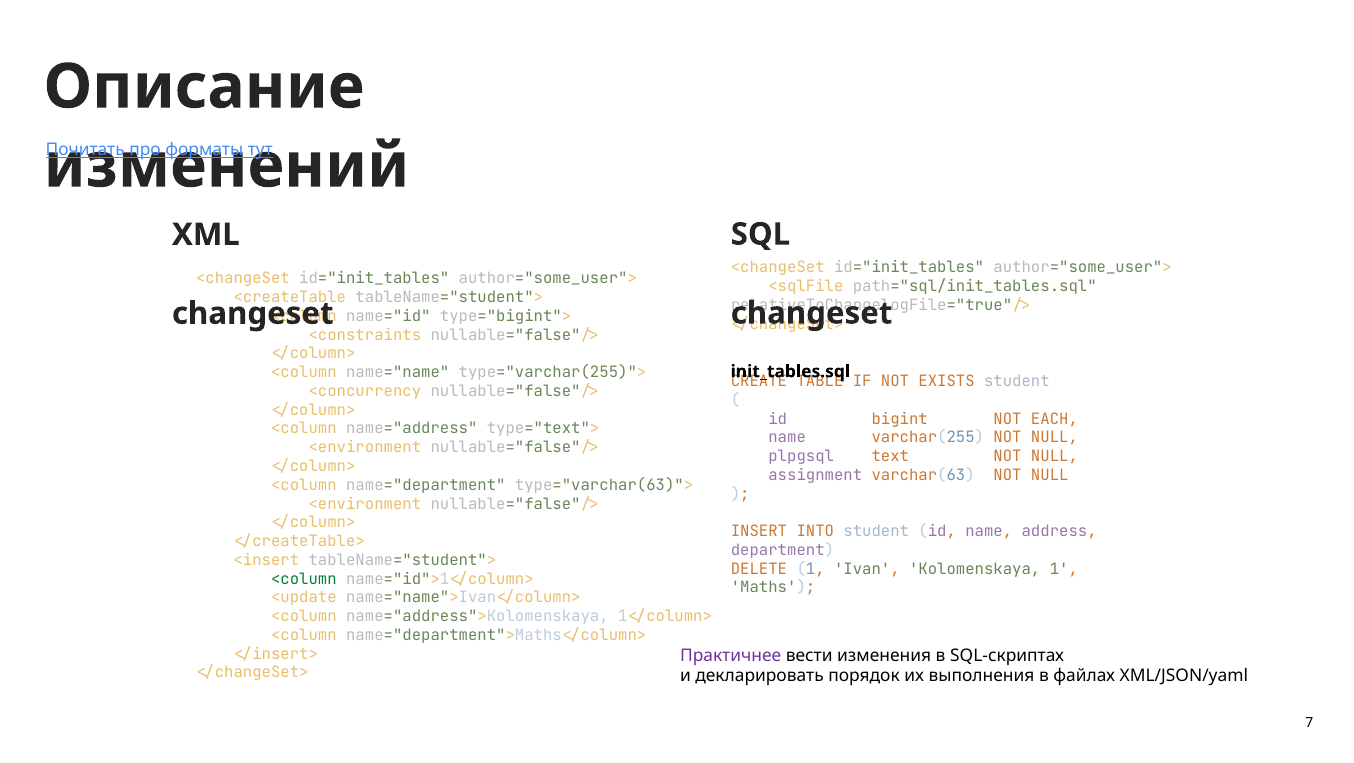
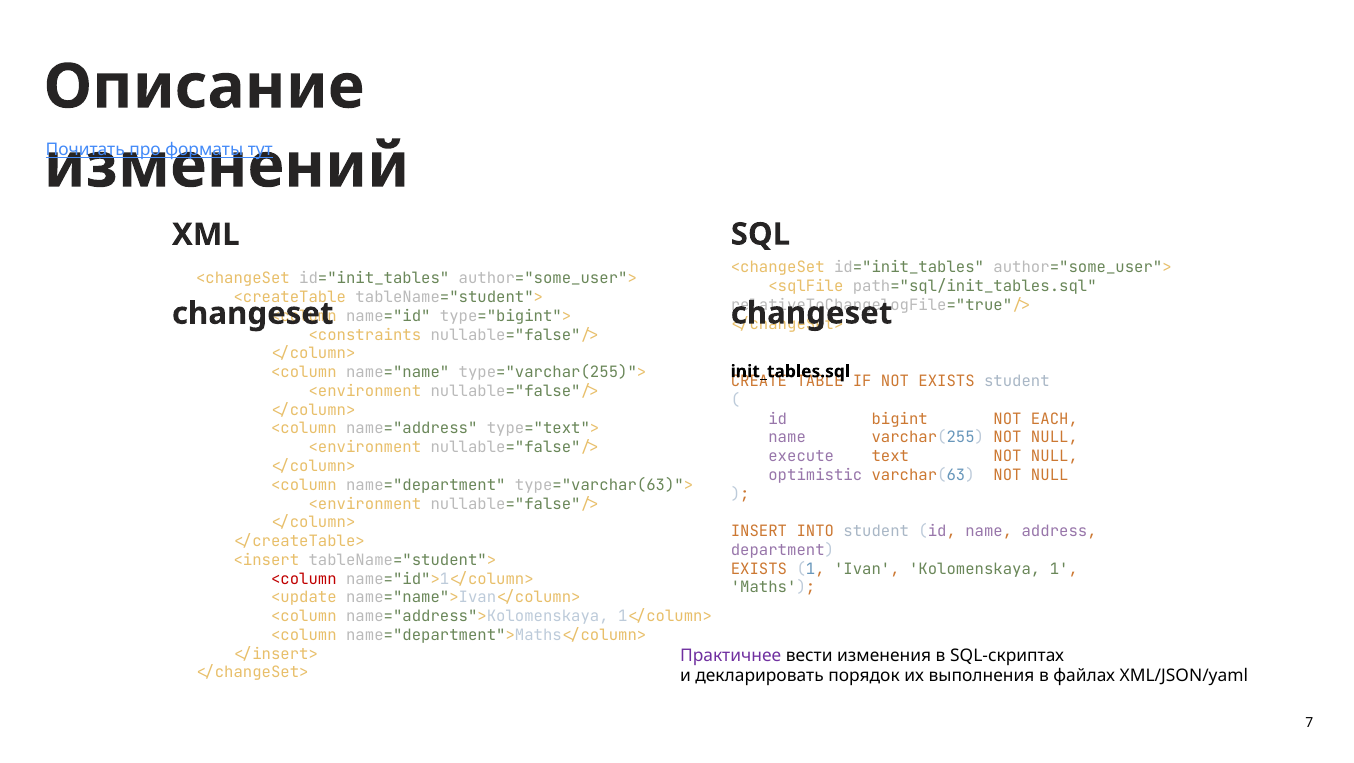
<concurrency at (365, 391): <concurrency -> <environment
plpgsql: plpgsql -> execute
assignment: assignment -> optimistic
DELETE at (759, 569): DELETE -> EXISTS
<column at (304, 579) colour: green -> red
